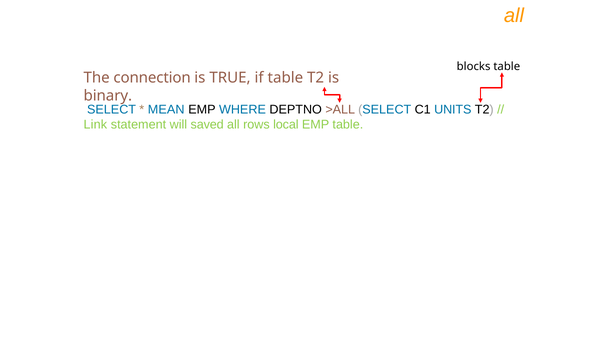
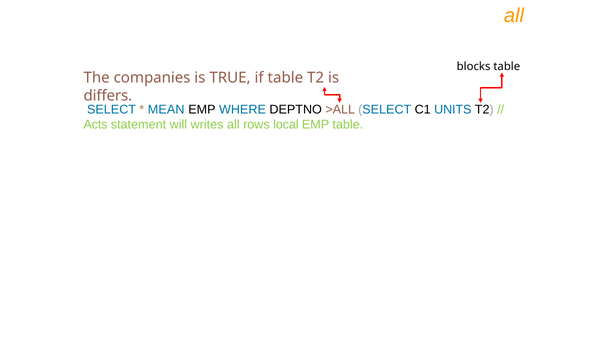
connection: connection -> companies
binary: binary -> differs
Link: Link -> Acts
saved: saved -> writes
